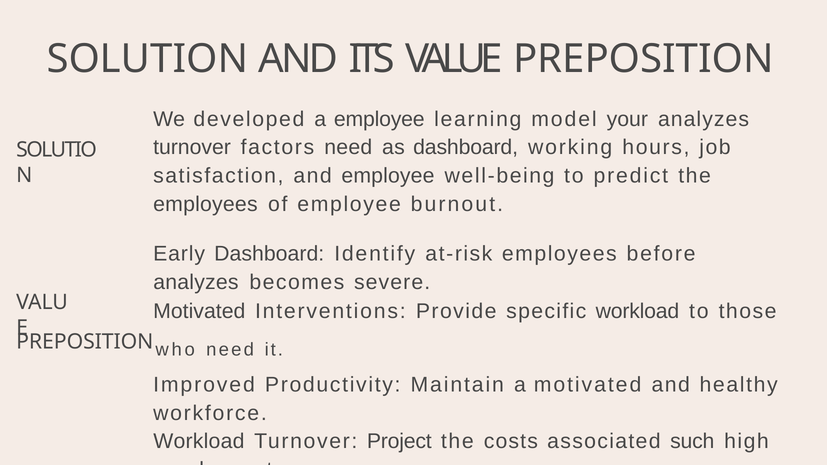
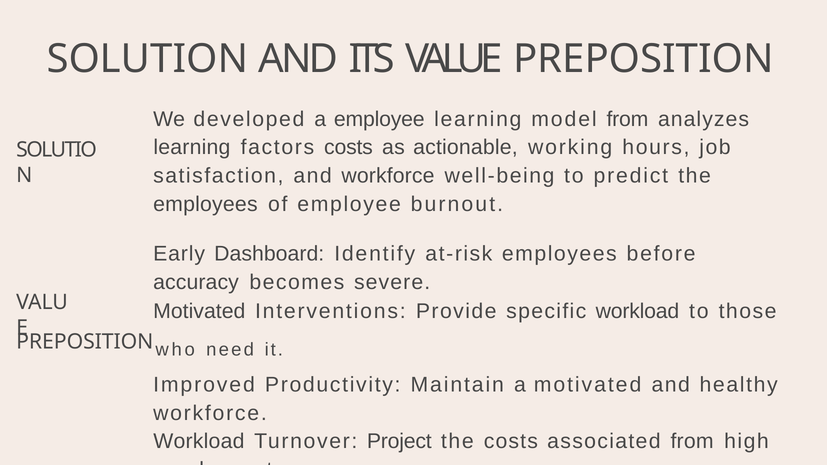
model your: your -> from
turnover at (192, 147): turnover -> learning
factors need: need -> costs
as dashboard: dashboard -> actionable
and employee: employee -> workforce
analyzes at (196, 282): analyzes -> accuracy
associated such: such -> from
